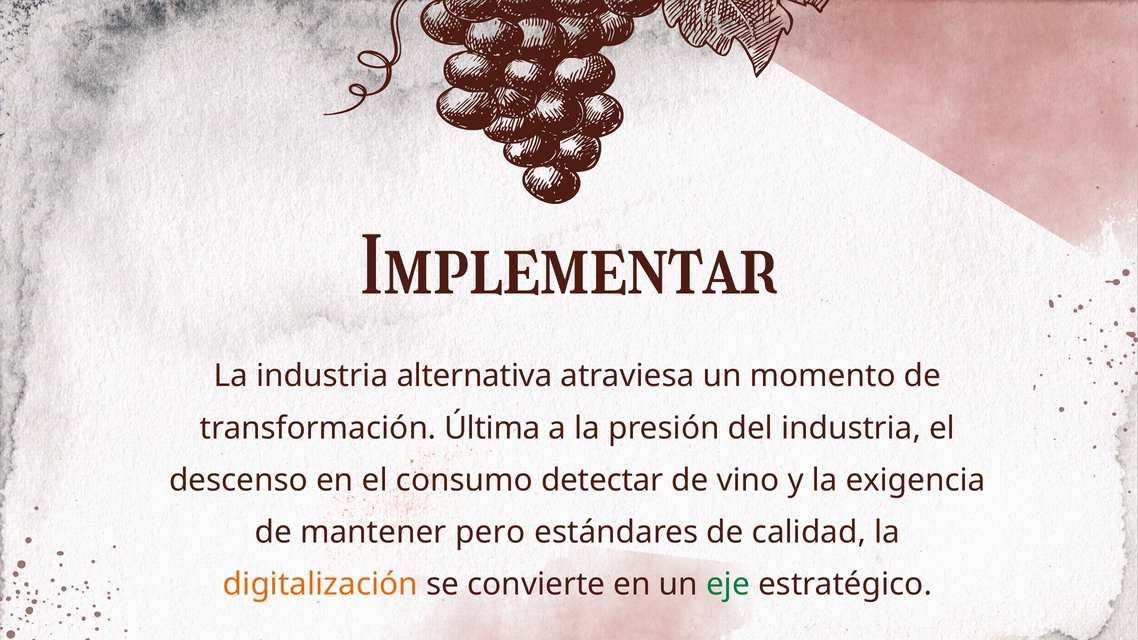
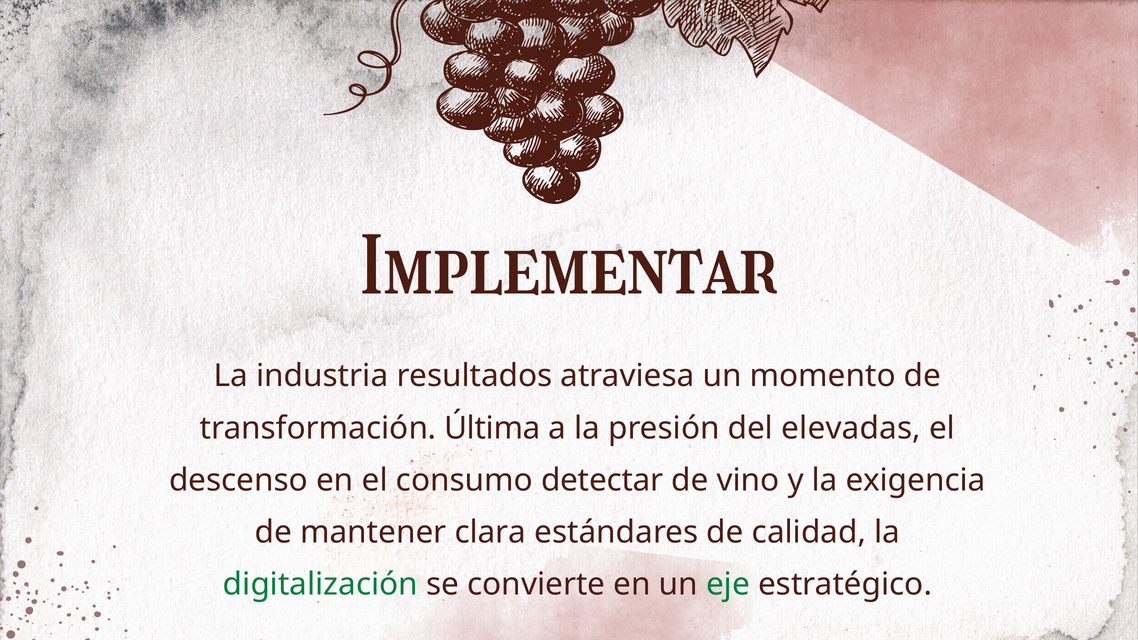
alternativa: alternativa -> resultados
del industria: industria -> elevadas
pero: pero -> clara
digitalización colour: orange -> green
